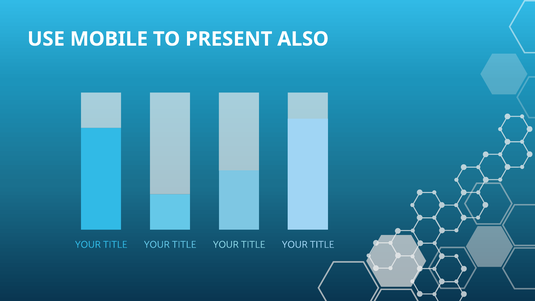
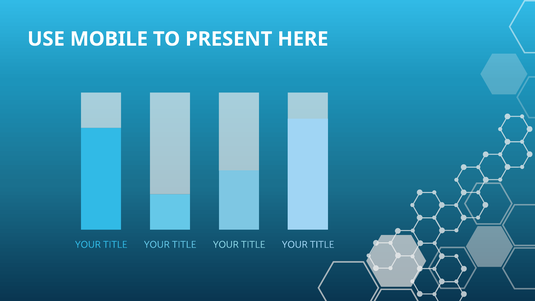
ALSO: ALSO -> HERE
